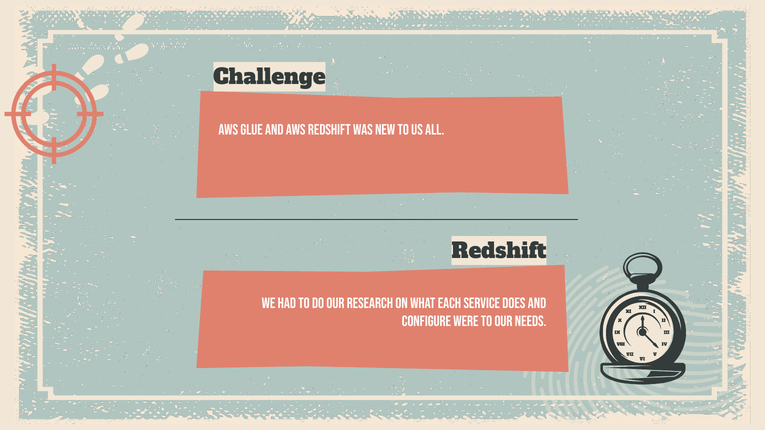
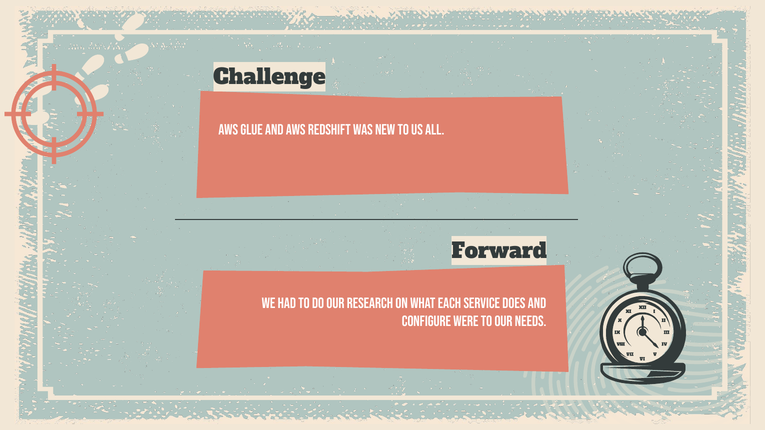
Redshift at (499, 251): Redshift -> Forward
